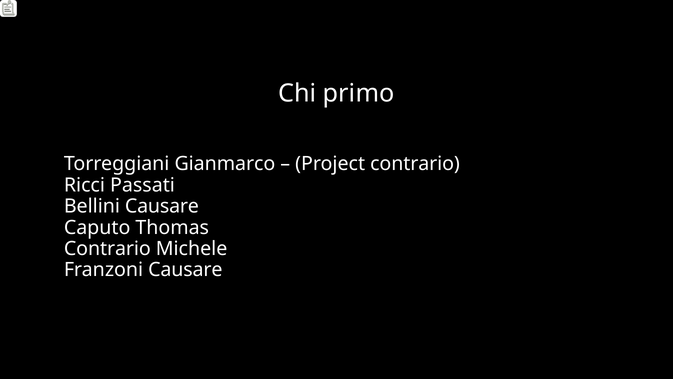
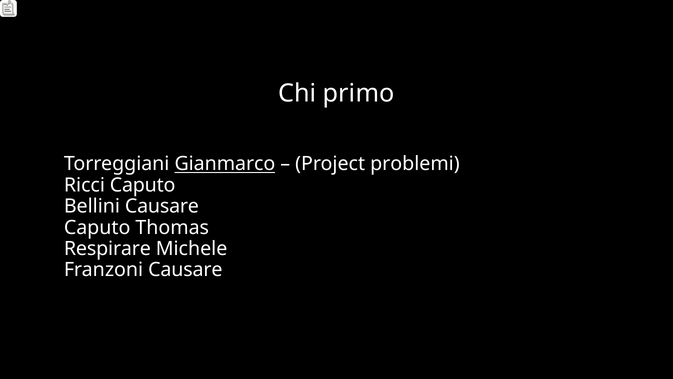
Gianmarco underline: none -> present
Project contrario: contrario -> problemi
Ricci Passati: Passati -> Caputo
Contrario at (107, 248): Contrario -> Respirare
